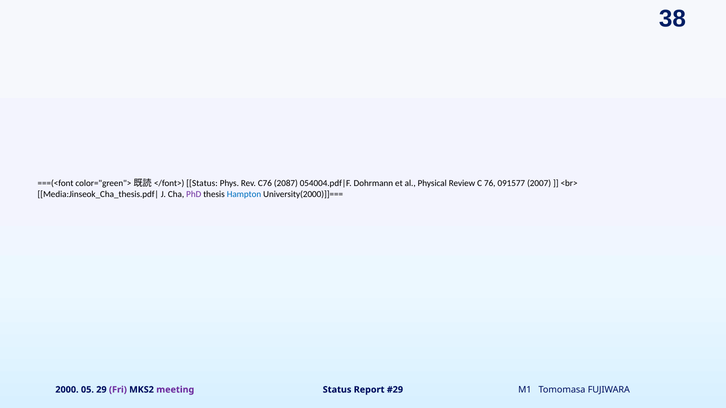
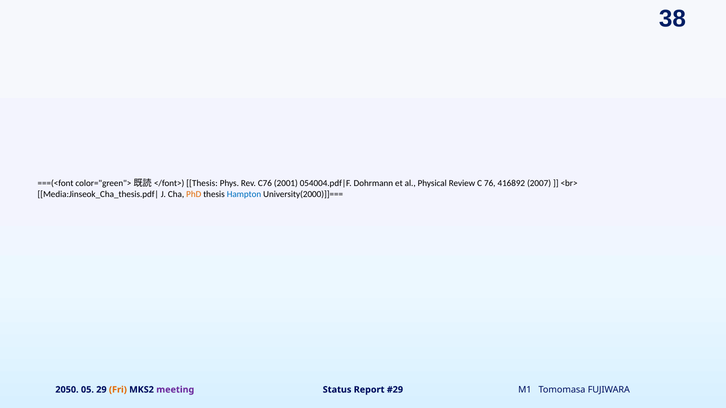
Status at (202, 184): Status -> Thesis
2087: 2087 -> 2001
091577: 091577 -> 416892
PhD colour: purple -> orange
2000: 2000 -> 2050
Fri colour: purple -> orange
